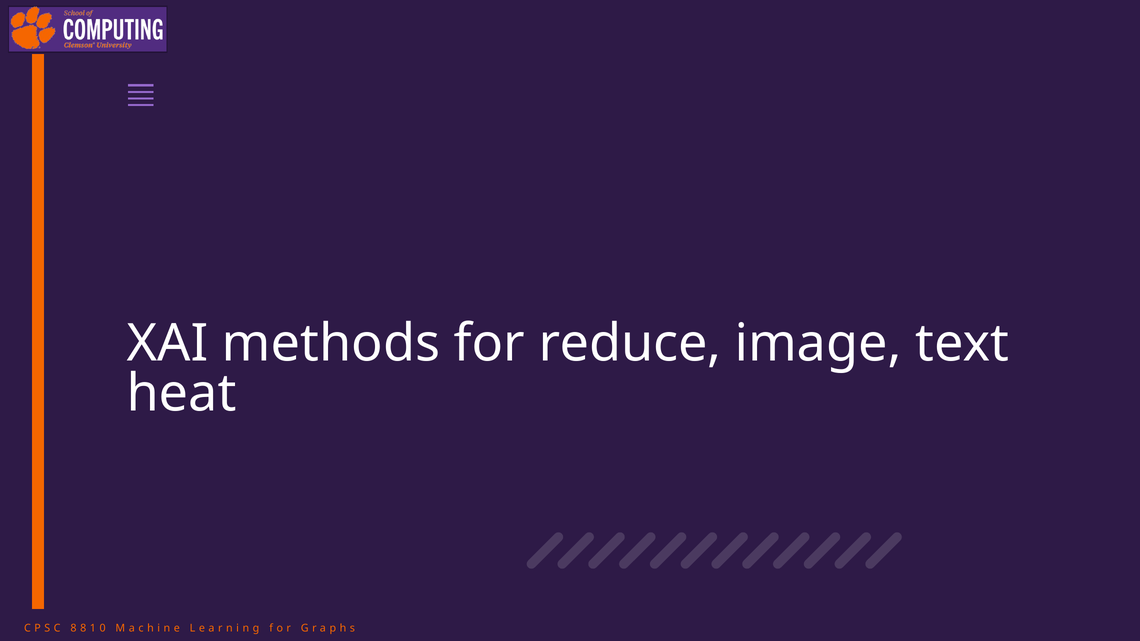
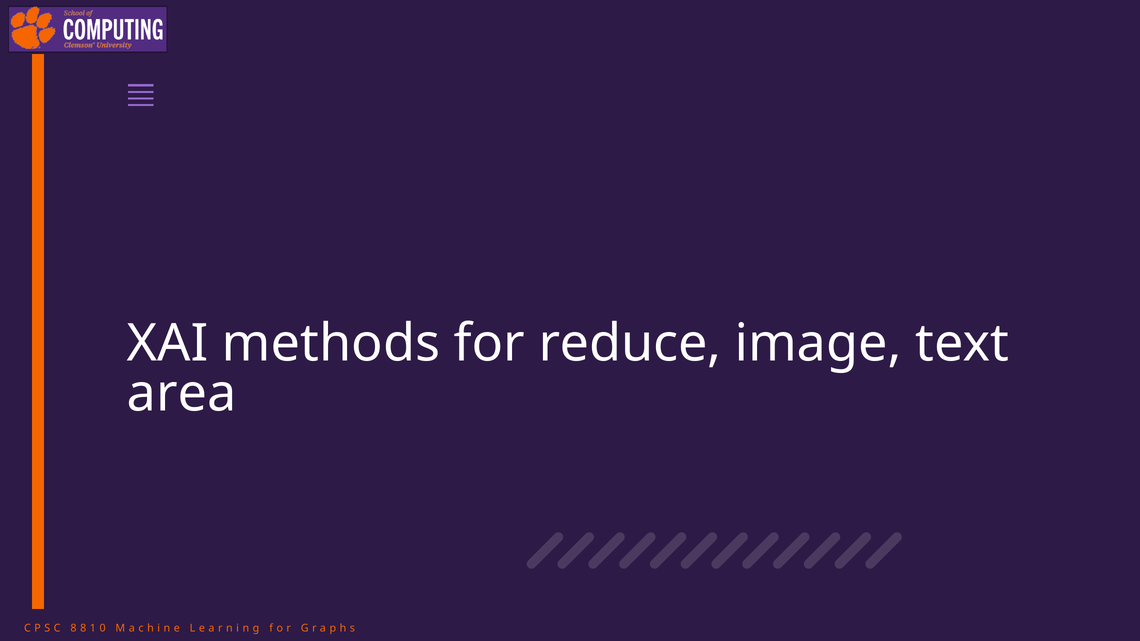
heat: heat -> area
